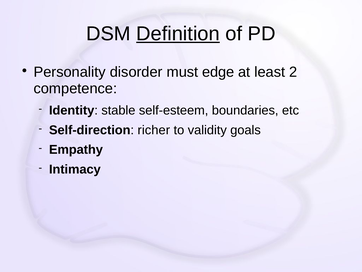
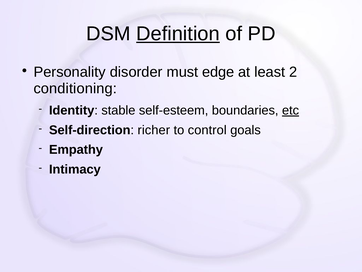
competence: competence -> conditioning
etc underline: none -> present
validity: validity -> control
